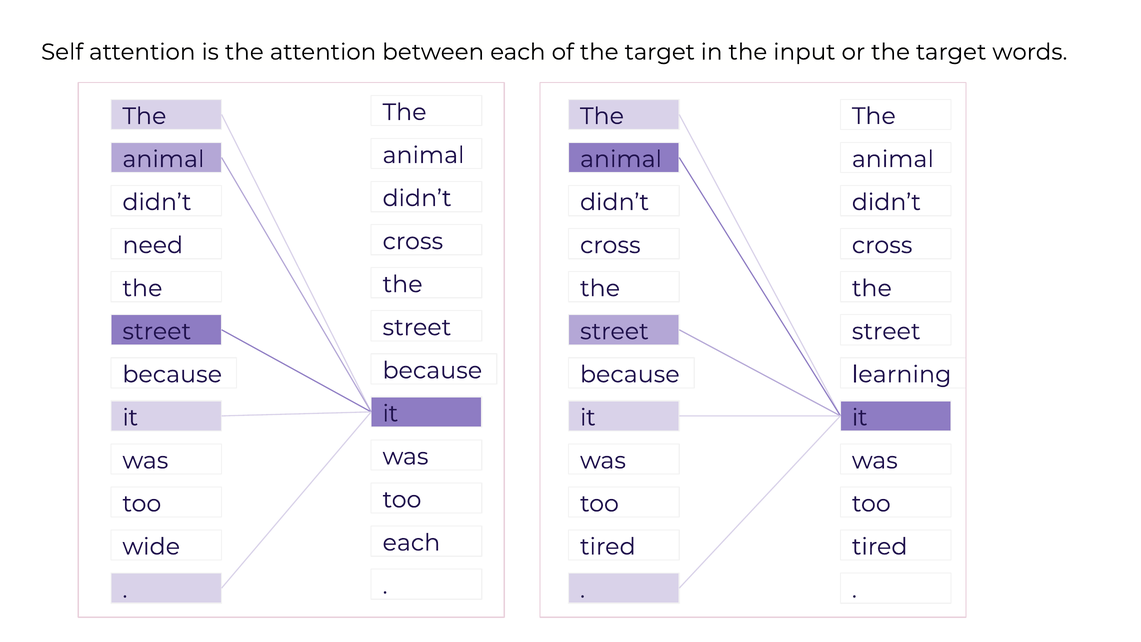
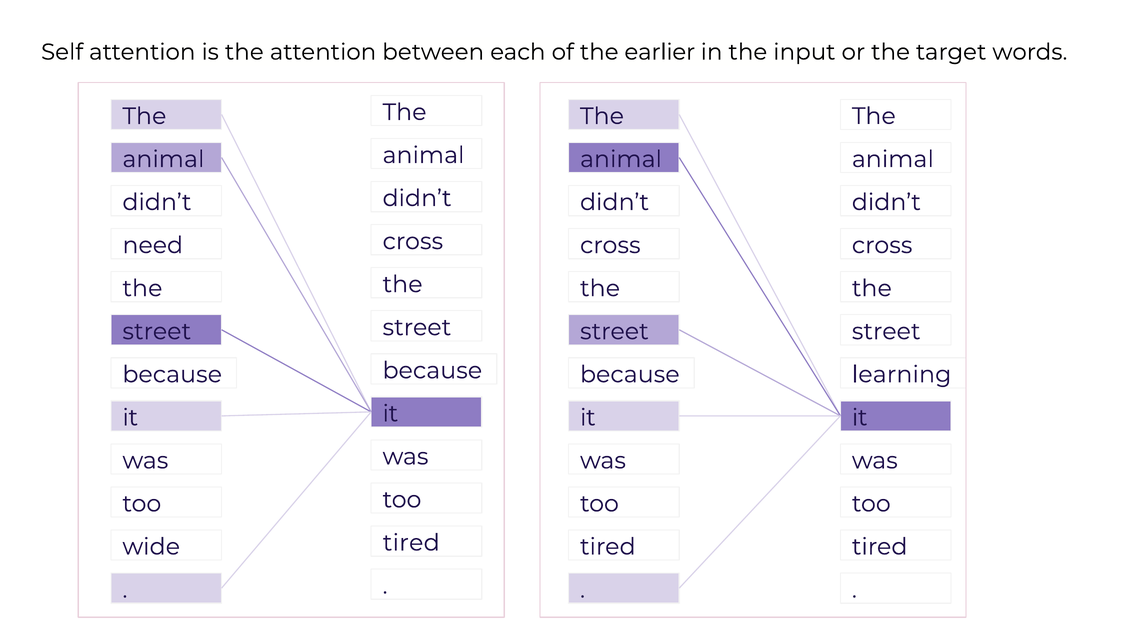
of the target: target -> earlier
each at (411, 543): each -> tired
